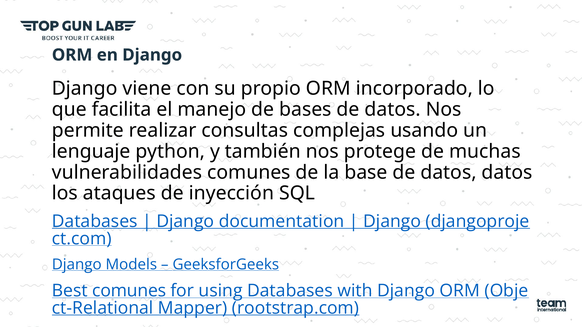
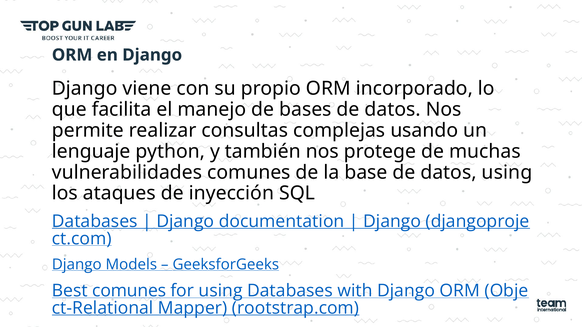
datos datos: datos -> using
